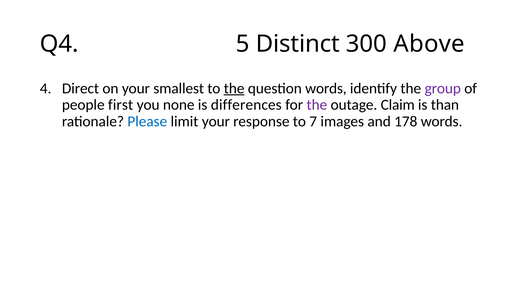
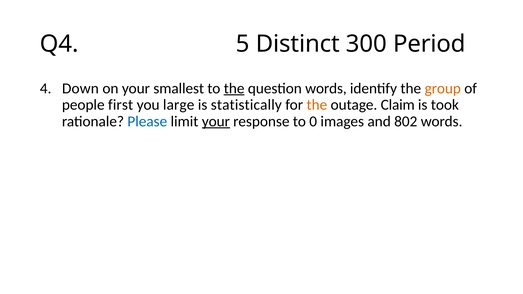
Above: Above -> Period
Direct: Direct -> Down
group colour: purple -> orange
none: none -> large
differences: differences -> statistically
the at (317, 105) colour: purple -> orange
than: than -> took
your at (216, 121) underline: none -> present
7: 7 -> 0
178: 178 -> 802
